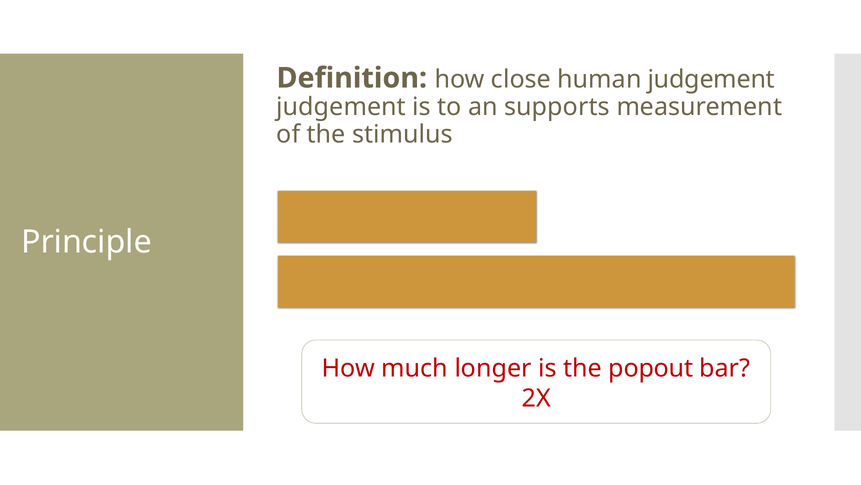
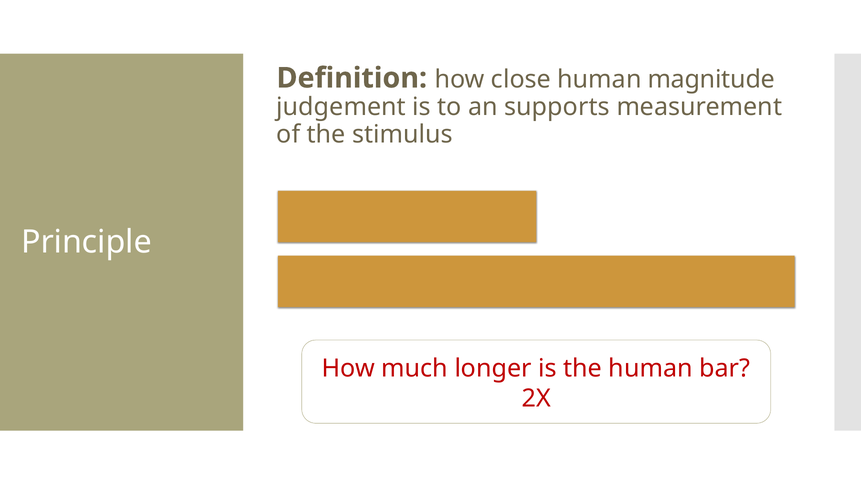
human judgement: judgement -> magnitude
the popout: popout -> human
